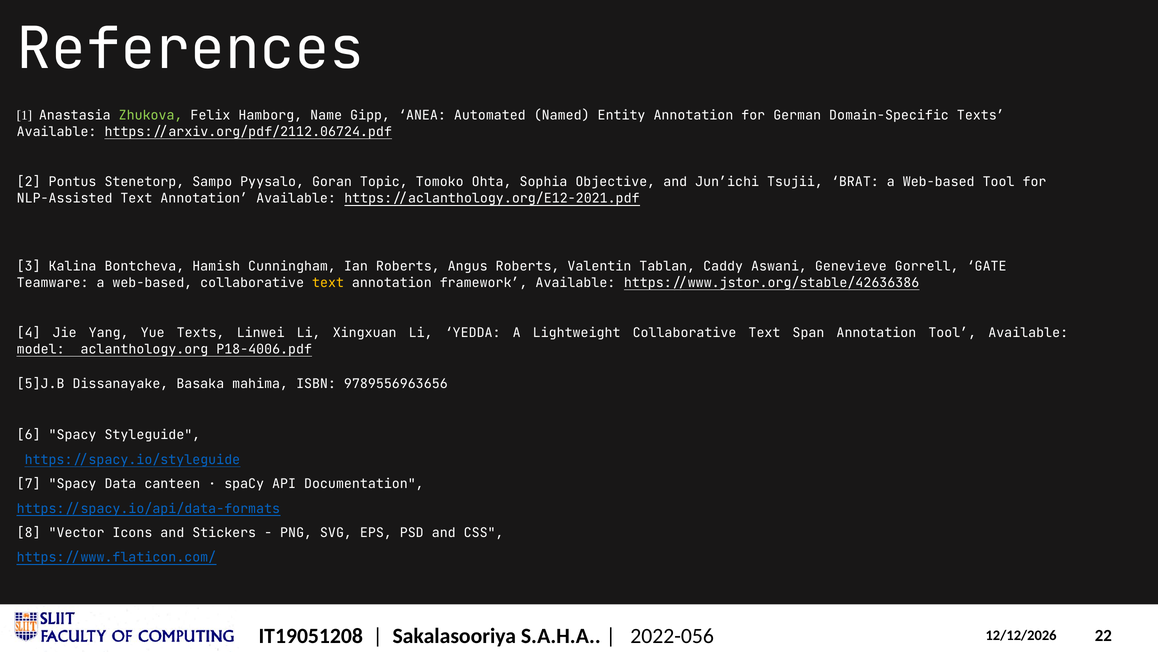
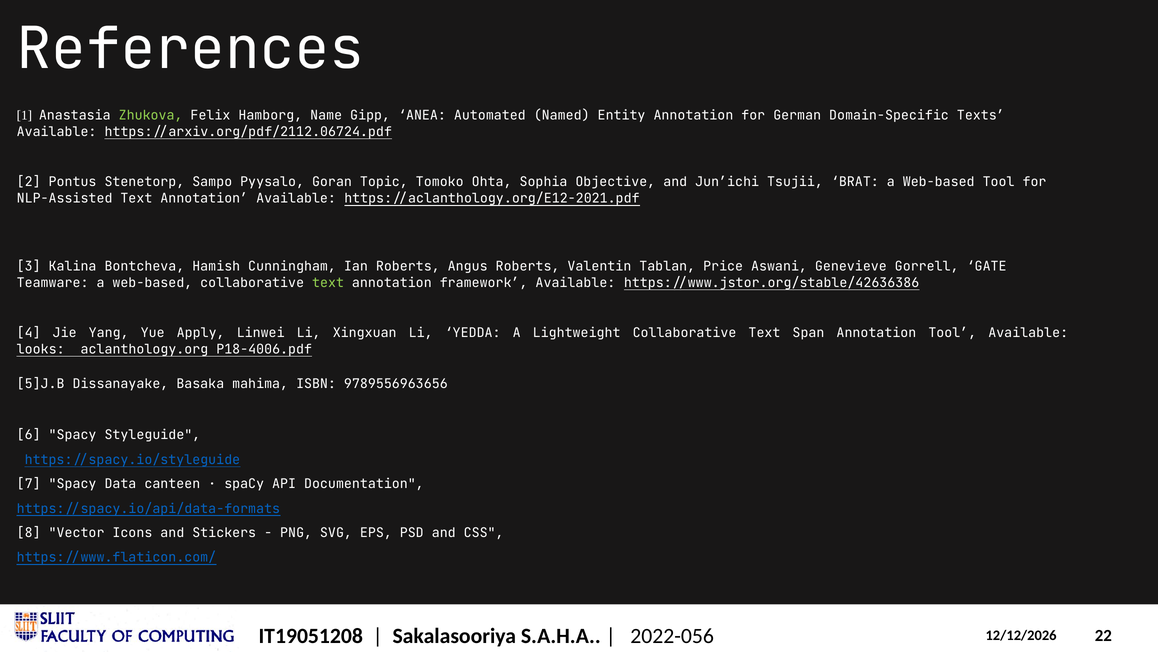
Caddy: Caddy -> Price
text at (328, 282) colour: yellow -> light green
Yue Texts: Texts -> Apply
model://aclanthology.org/P18-4006.pdf: model://aclanthology.org/P18-4006.pdf -> looks://aclanthology.org/P18-4006.pdf
